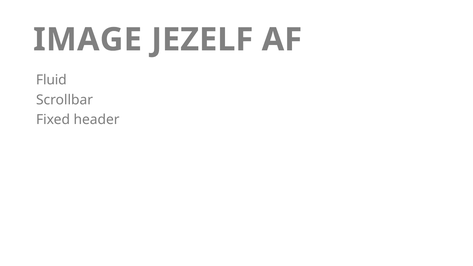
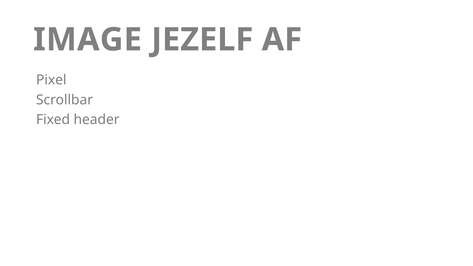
Fluid: Fluid -> Pixel
